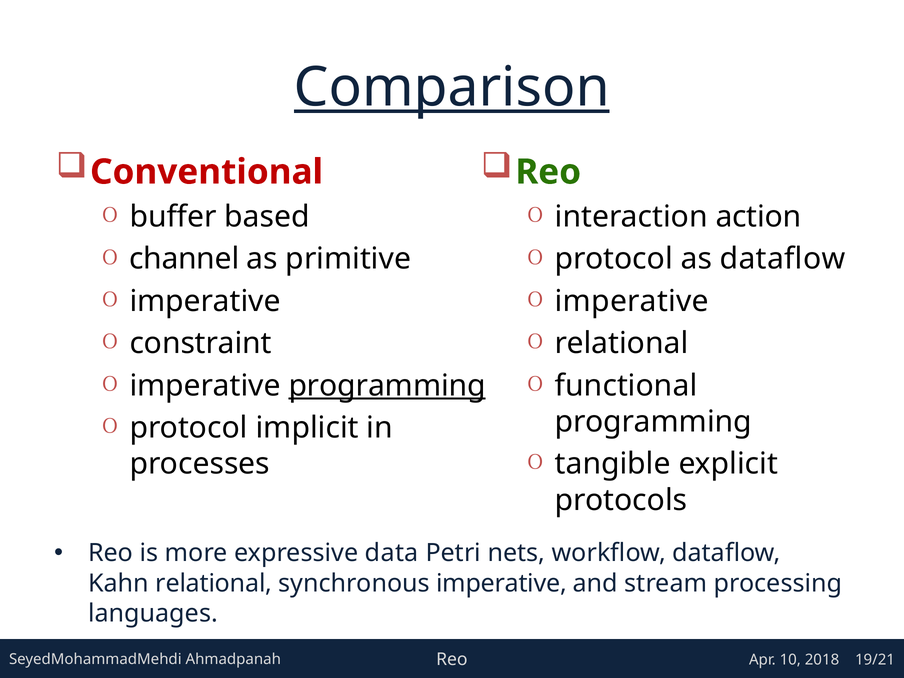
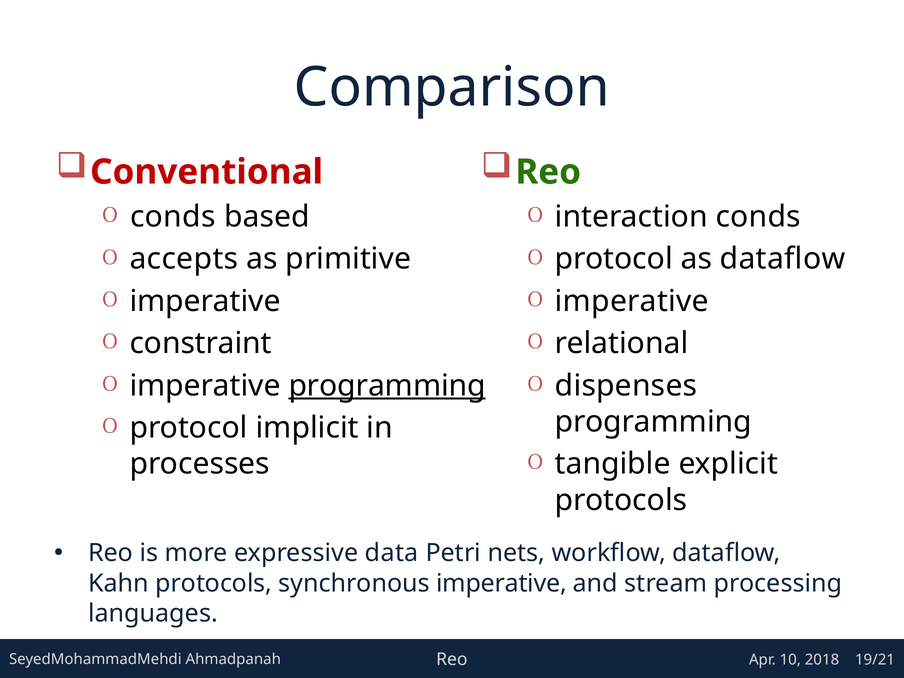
Comparison underline: present -> none
buffer at (173, 217): buffer -> conds
interaction action: action -> conds
channel: channel -> accepts
functional: functional -> dispenses
Kahn relational: relational -> protocols
